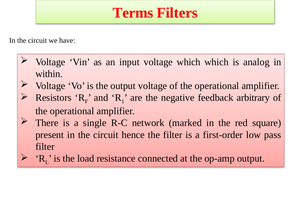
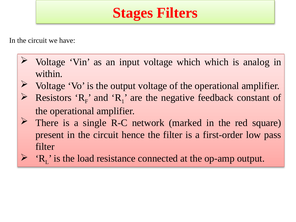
Terms: Terms -> Stages
arbitrary: arbitrary -> constant
